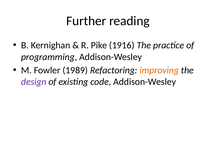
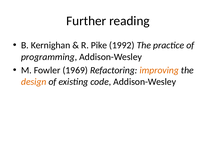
1916: 1916 -> 1992
1989: 1989 -> 1969
design colour: purple -> orange
